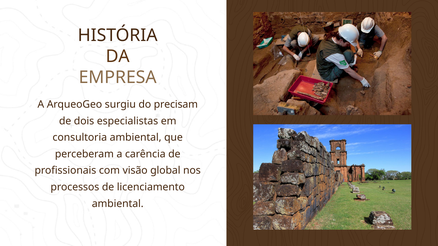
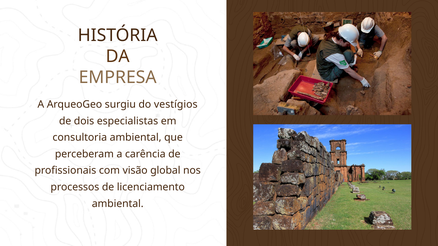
precisam: precisam -> vestígios
